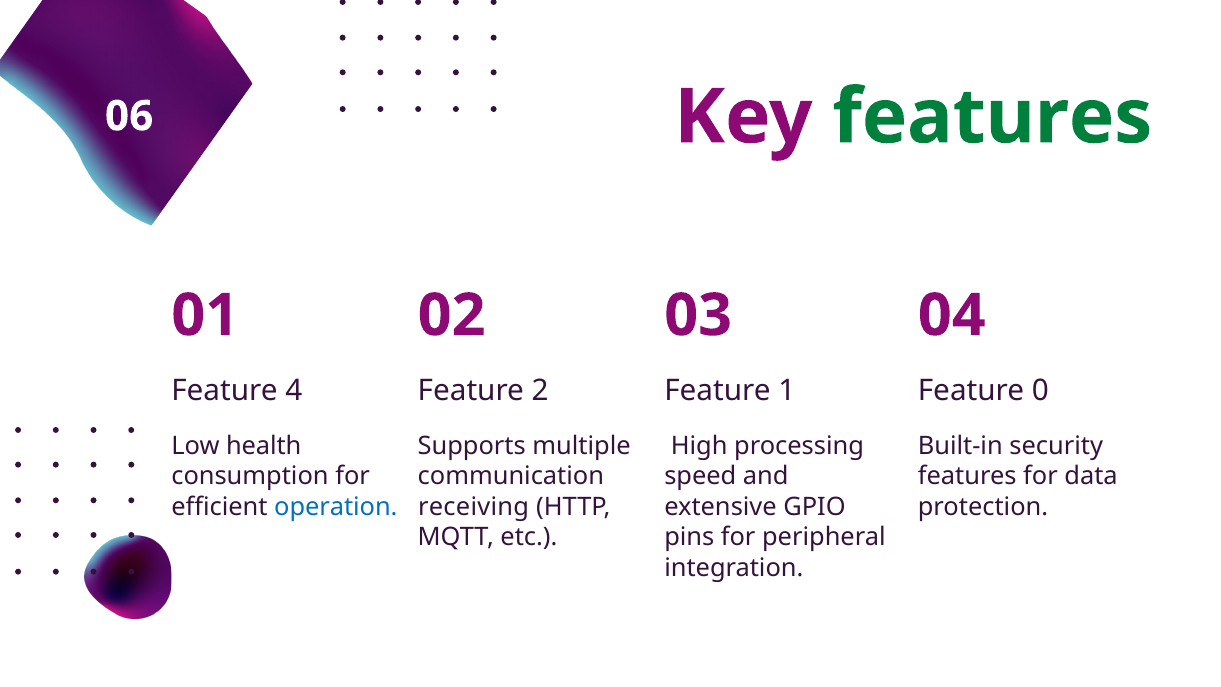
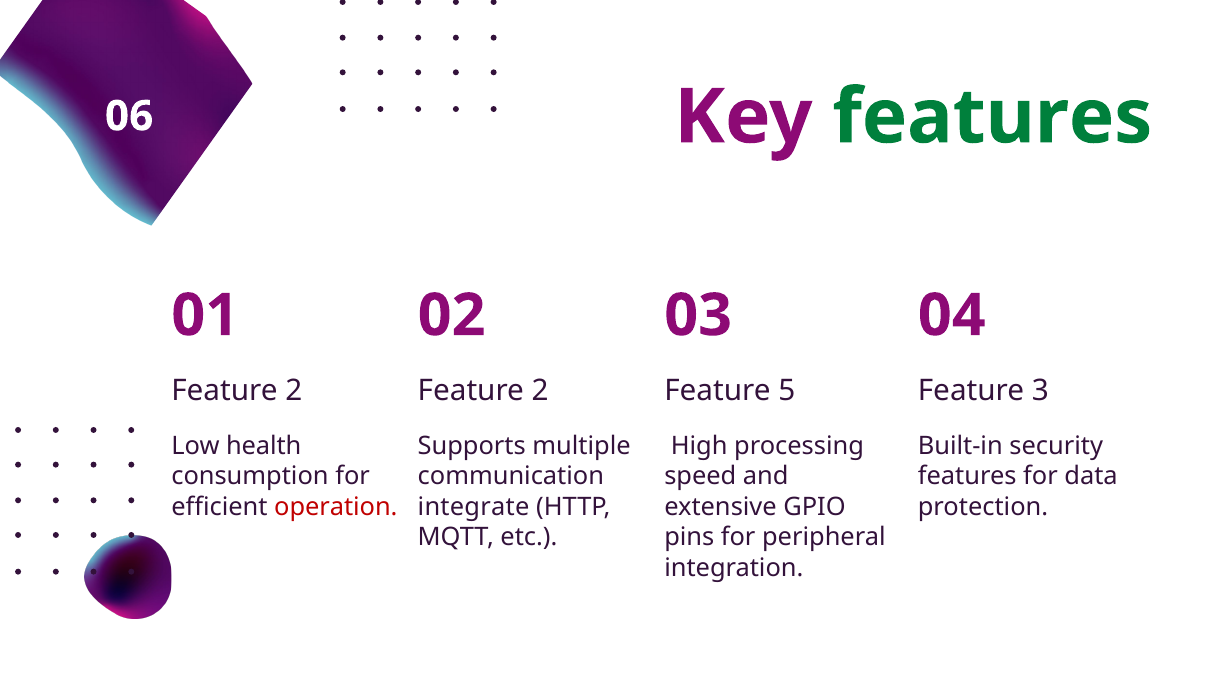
4 at (294, 391): 4 -> 2
1: 1 -> 5
0: 0 -> 3
operation colour: blue -> red
receiving: receiving -> integrate
